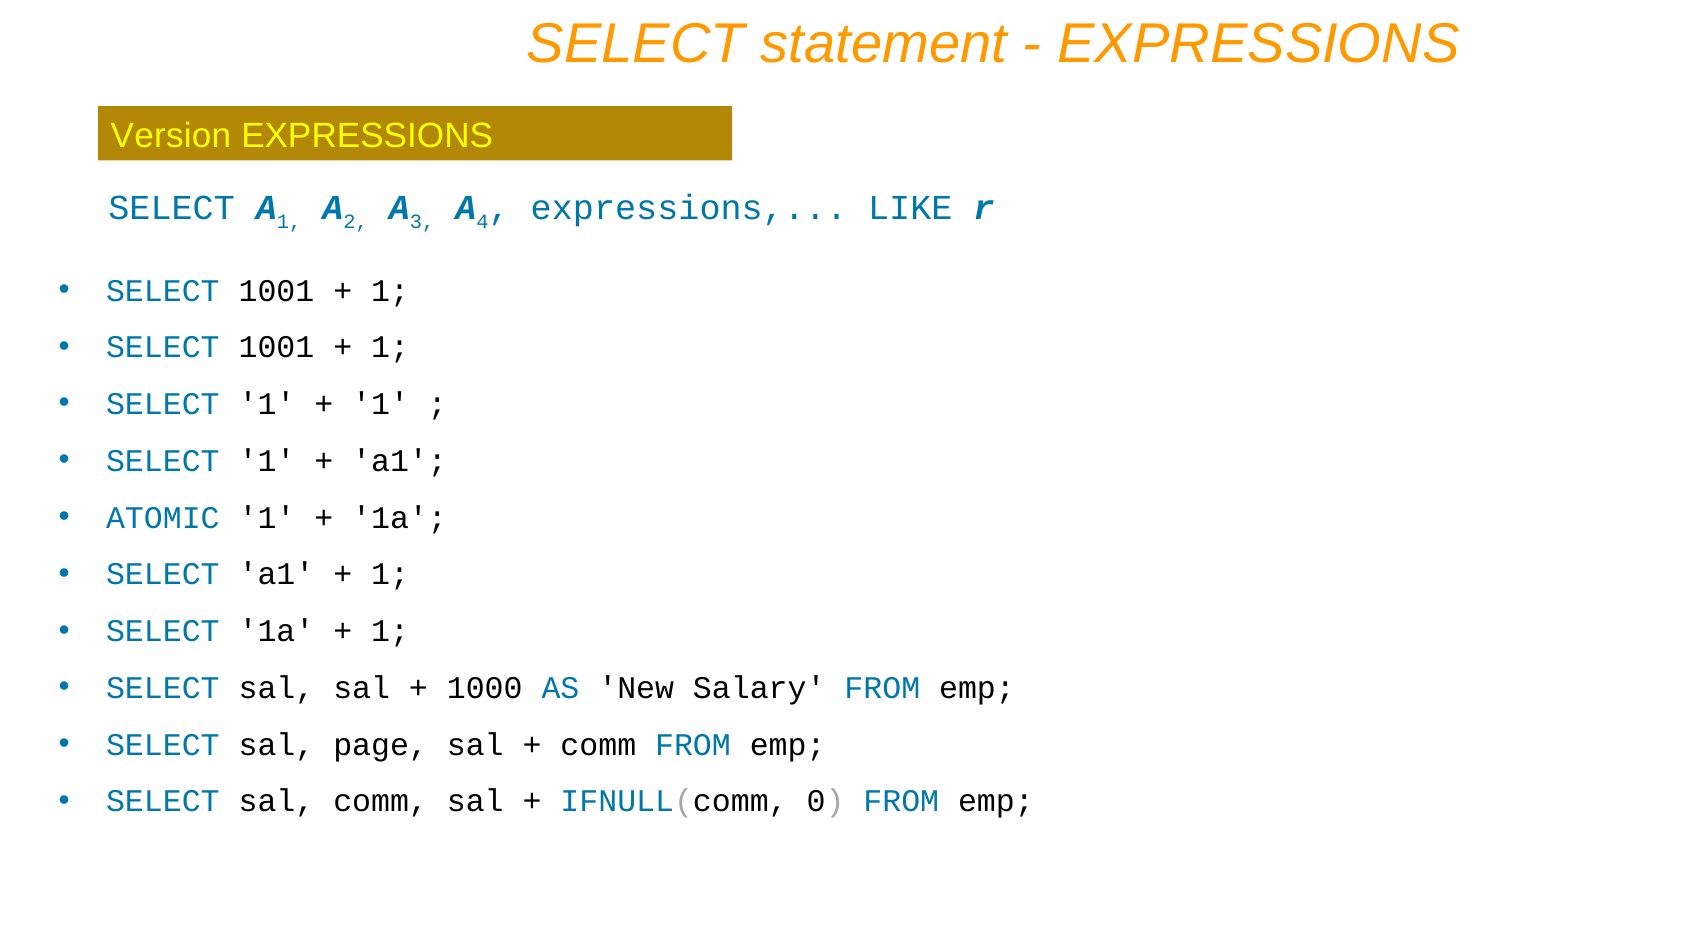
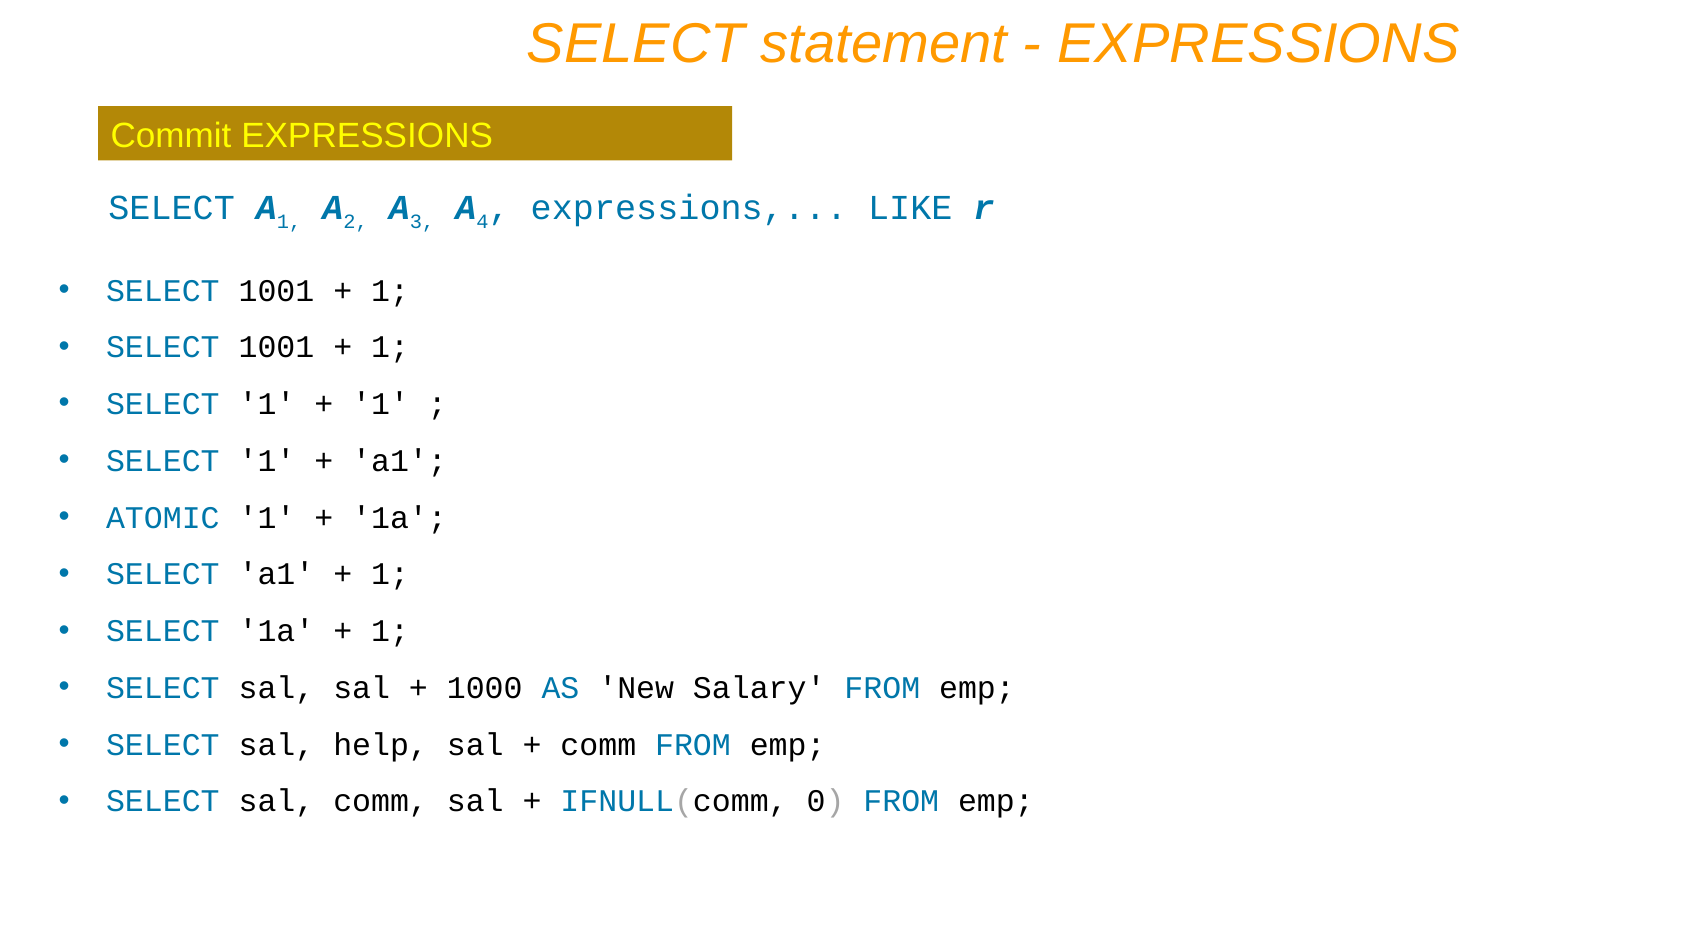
Version: Version -> Commit
page: page -> help
